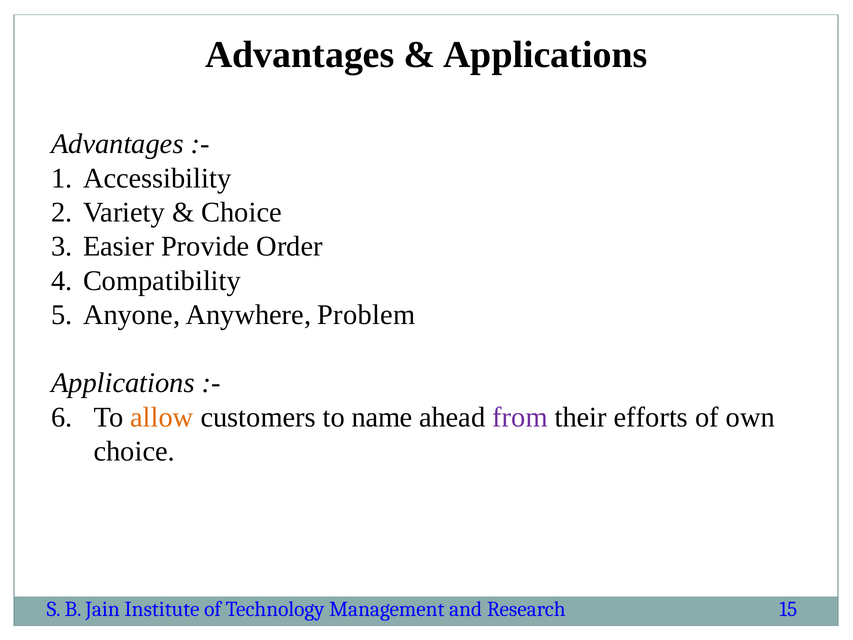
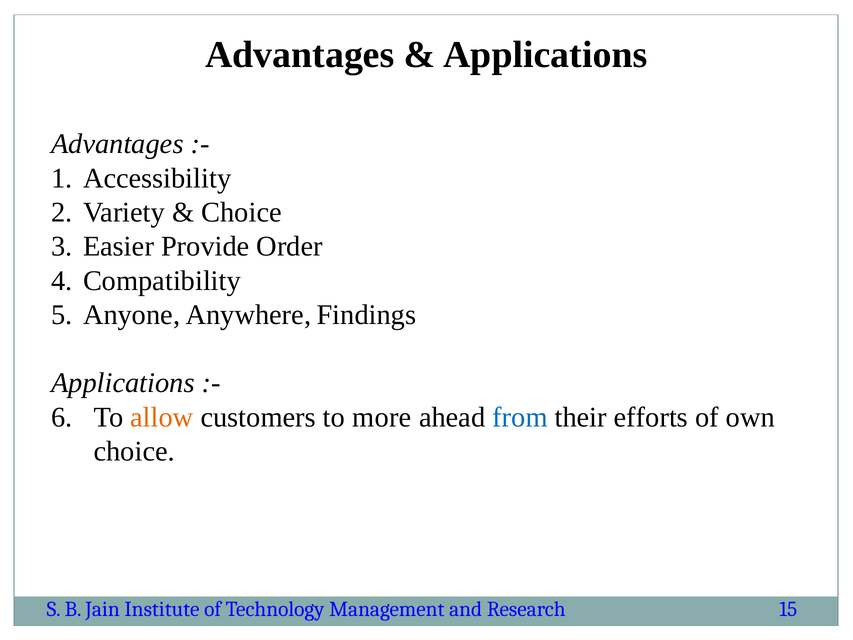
Problem: Problem -> Findings
name: name -> more
from colour: purple -> blue
